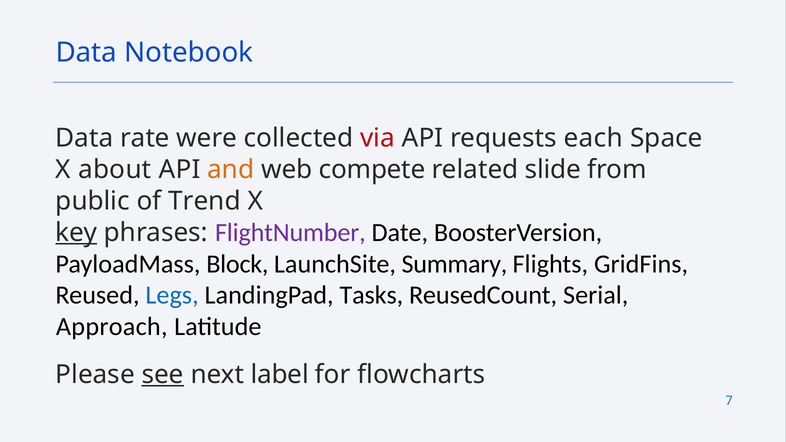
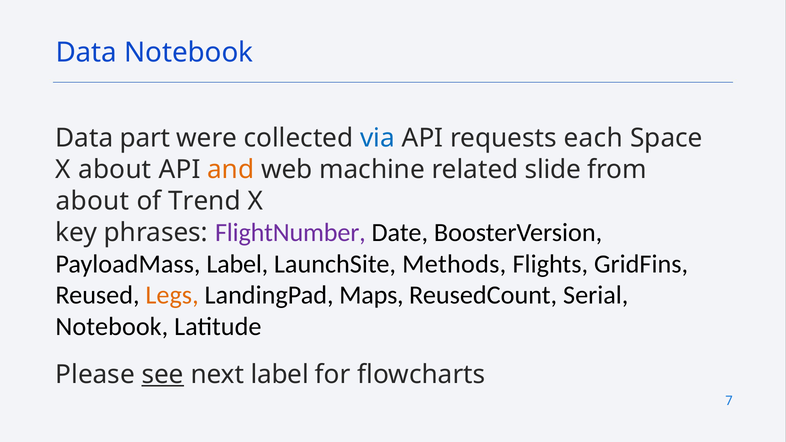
rate: rate -> part
via colour: red -> blue
compete: compete -> machine
public at (93, 201): public -> about
key underline: present -> none
PayloadMass Block: Block -> Label
Summary: Summary -> Methods
Legs colour: blue -> orange
Tasks: Tasks -> Maps
Approach at (112, 327): Approach -> Notebook
